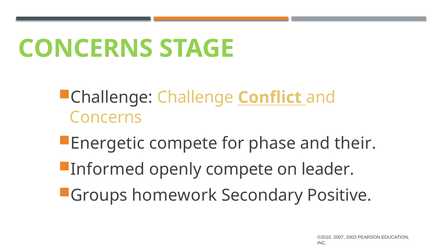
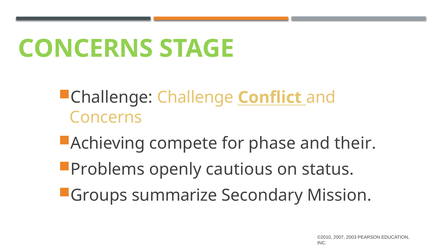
Energetic: Energetic -> Achieving
Informed: Informed -> Problems
openly compete: compete -> cautious
leader: leader -> status
homework: homework -> summarize
Positive: Positive -> Mission
